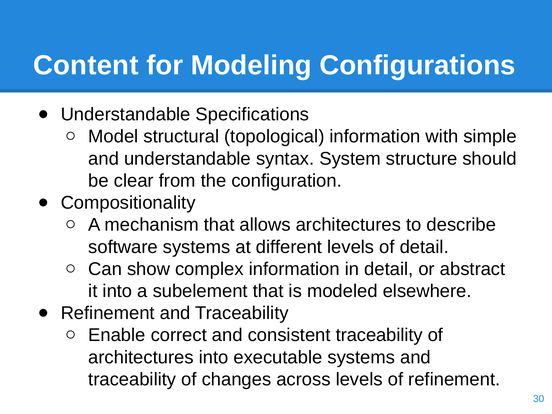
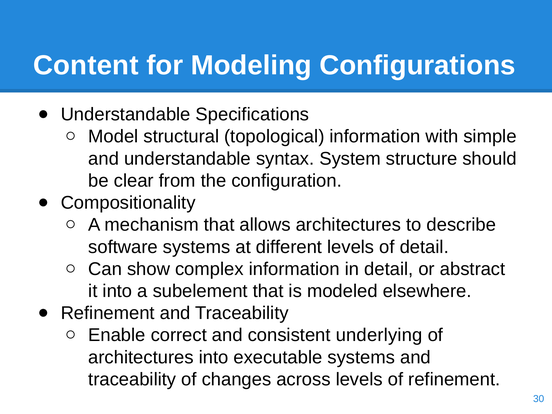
consistent traceability: traceability -> underlying
